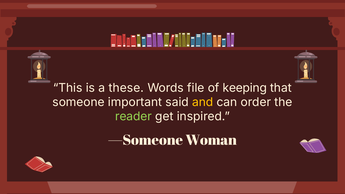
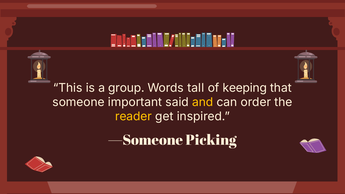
these: these -> group
file: file -> tall
reader colour: light green -> yellow
Woman: Woman -> Picking
